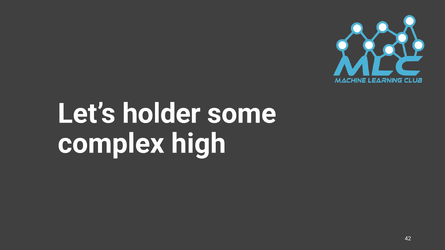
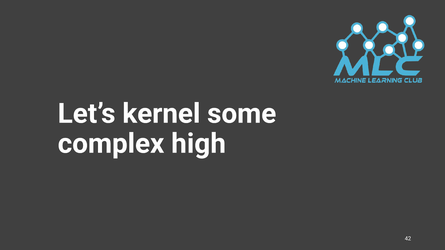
holder: holder -> kernel
